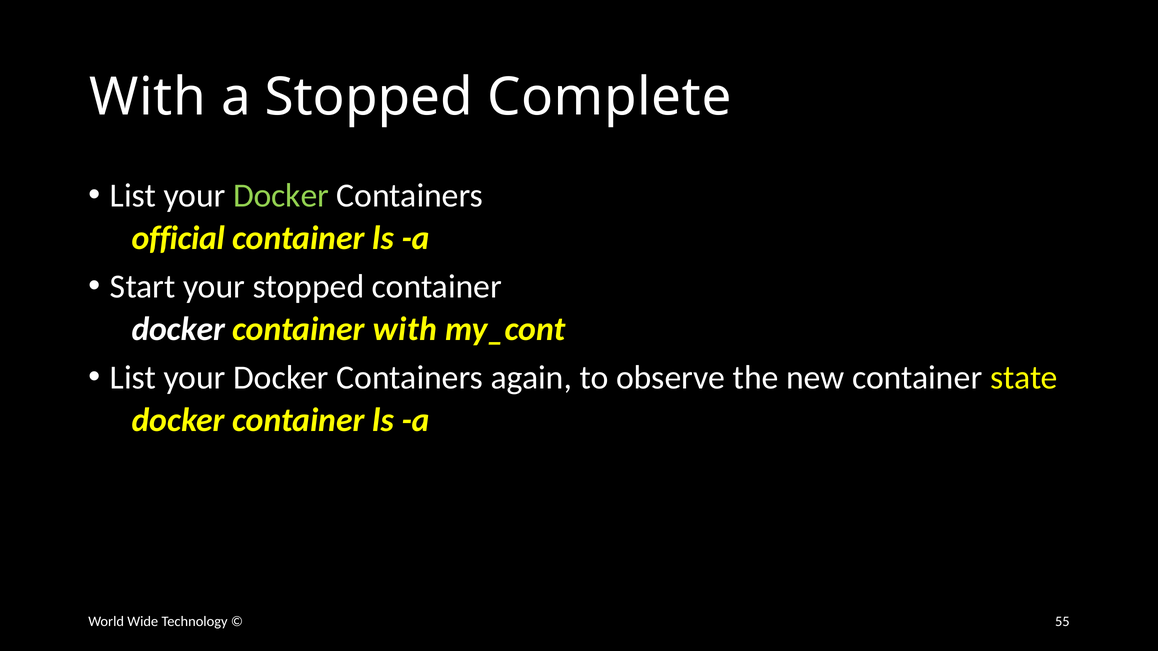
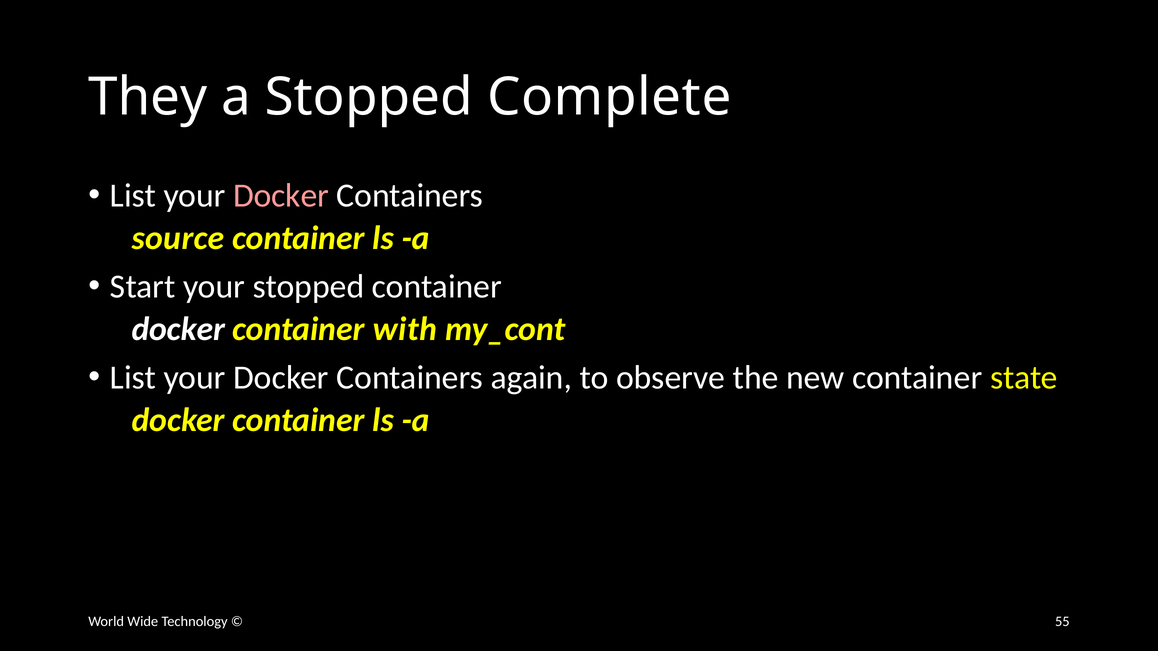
With at (148, 97): With -> They
Docker at (281, 196) colour: light green -> pink
official: official -> source
